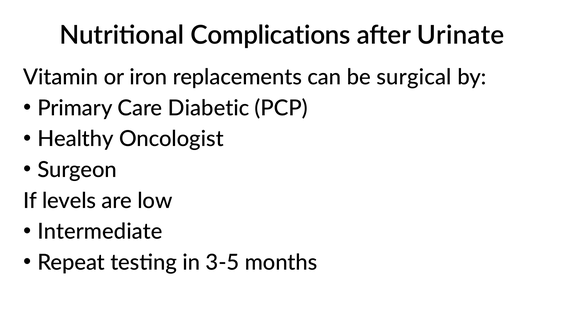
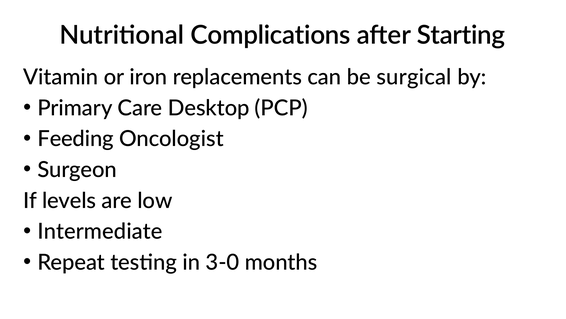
Urinate: Urinate -> Starting
Diabetic: Diabetic -> Desktop
Healthy: Healthy -> Feeding
3-5: 3-5 -> 3-0
